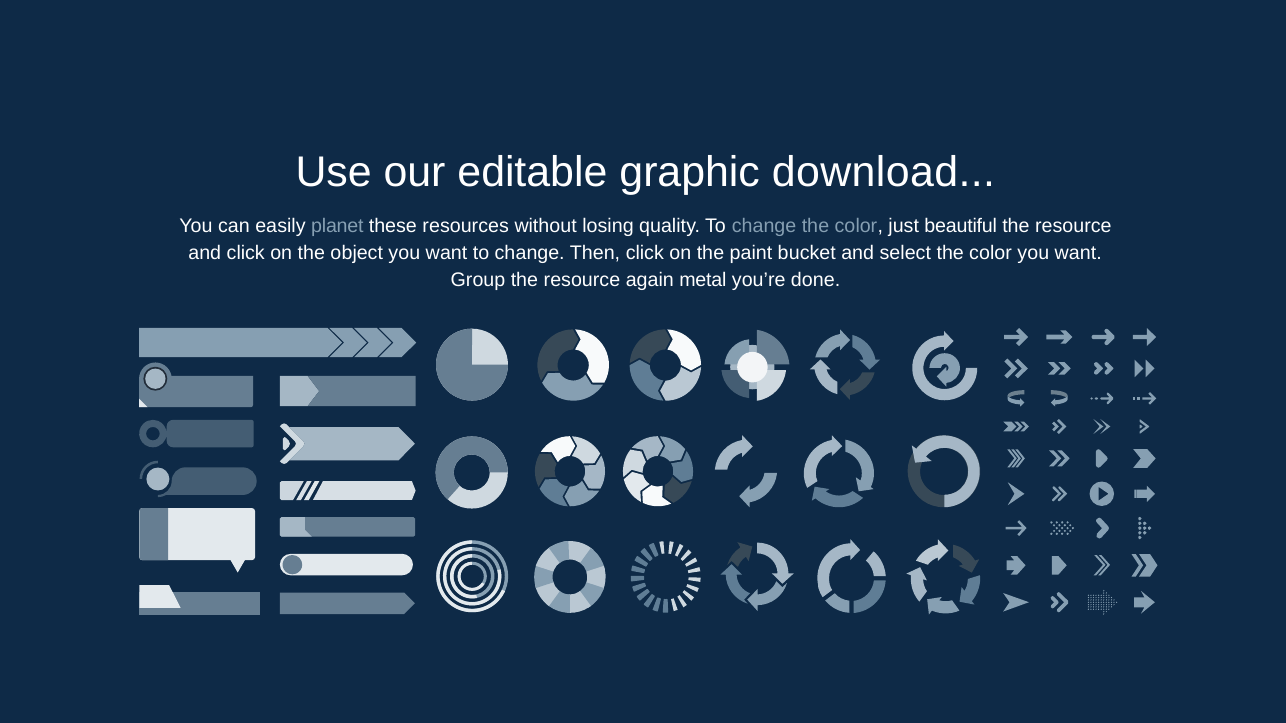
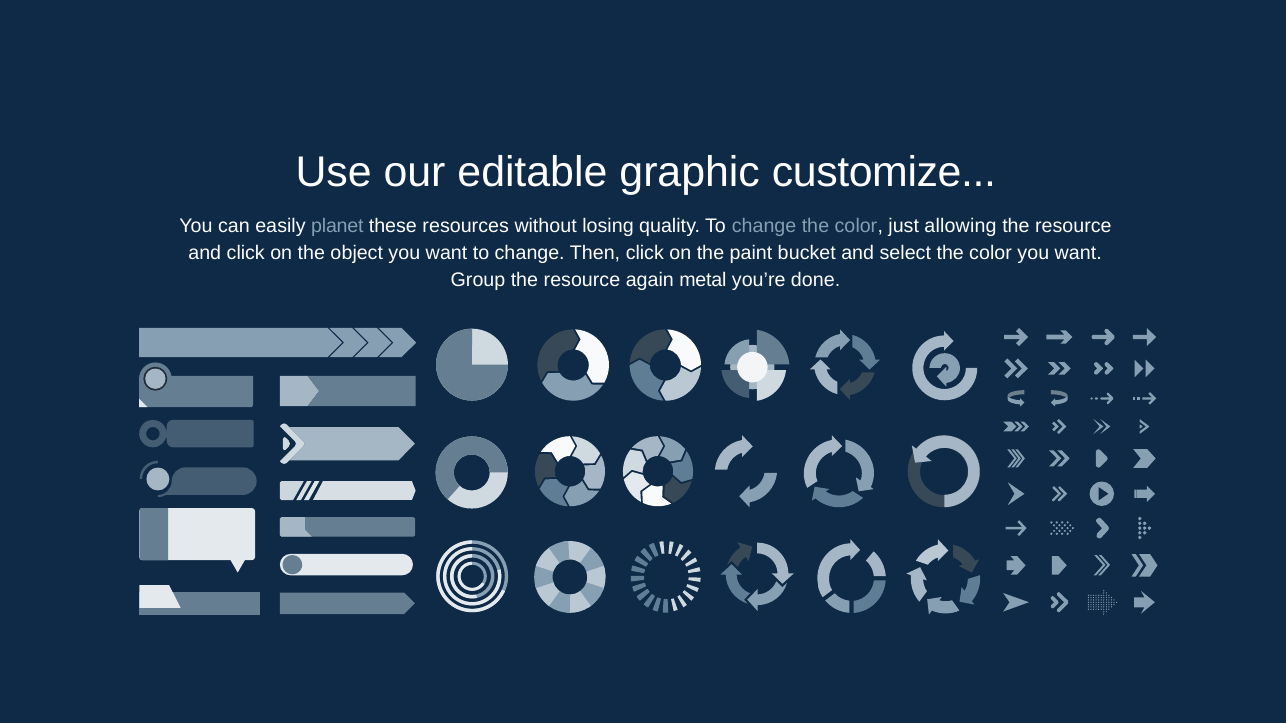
download: download -> customize
beautiful: beautiful -> allowing
